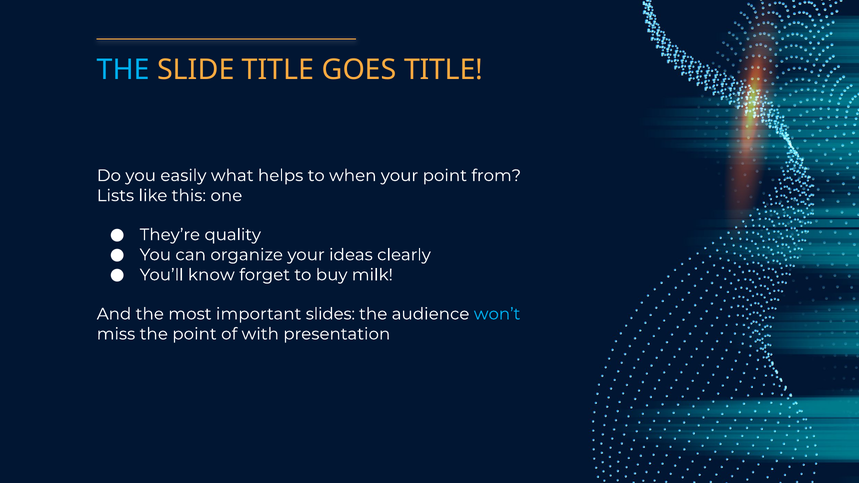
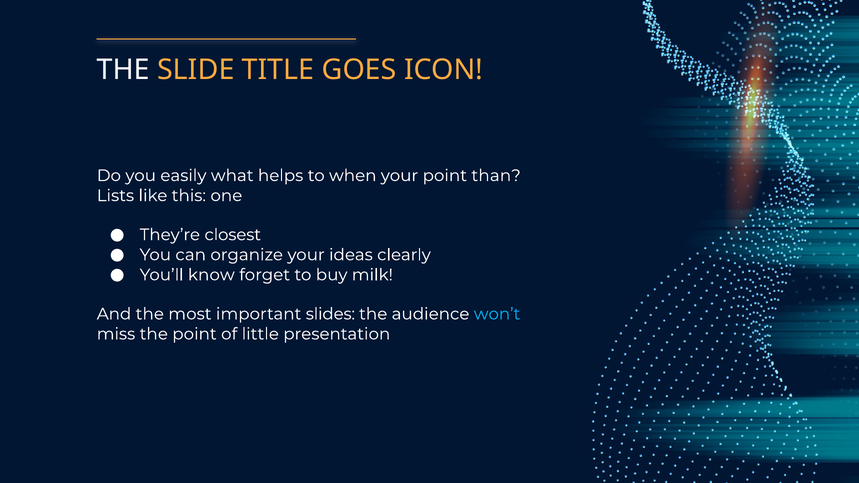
THE at (123, 70) colour: light blue -> white
GOES TITLE: TITLE -> ICON
from: from -> than
quality: quality -> closest
with: with -> little
